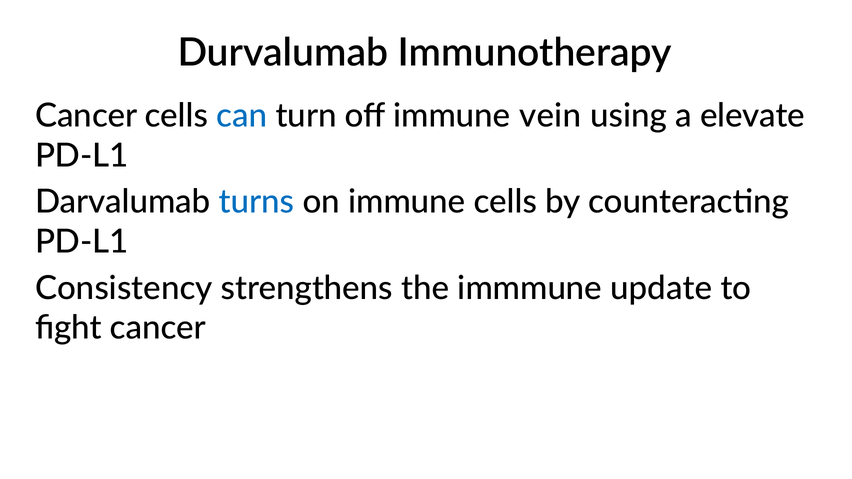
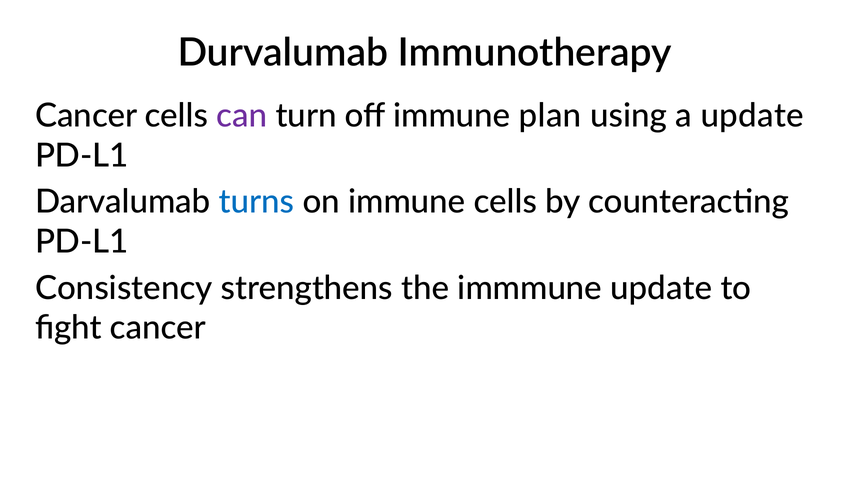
can colour: blue -> purple
vein: vein -> plan
a elevate: elevate -> update
